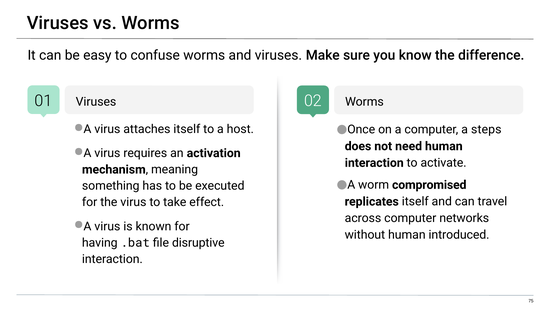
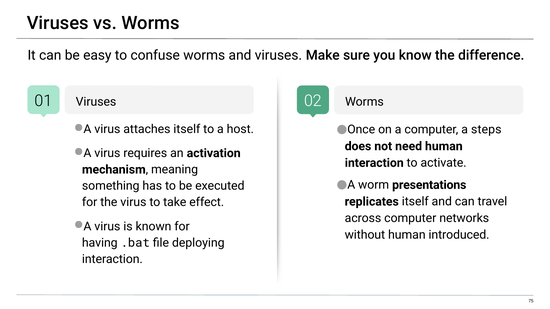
compromised: compromised -> presentations
disruptive: disruptive -> deploying
